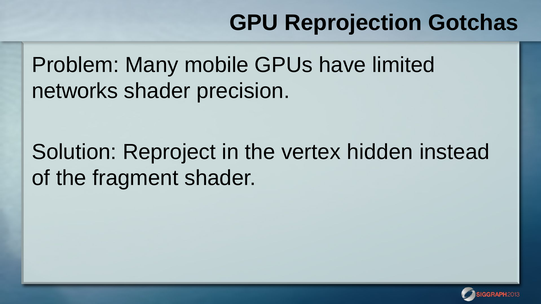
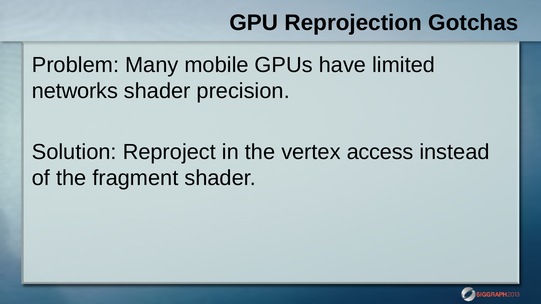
hidden: hidden -> access
